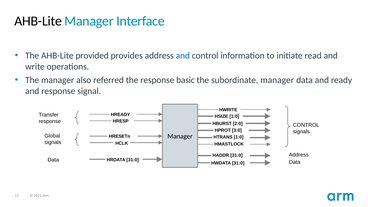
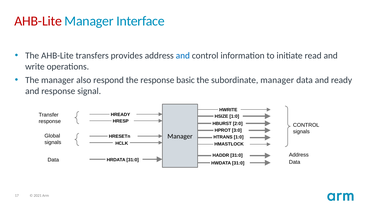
AHB-Lite at (38, 21) colour: black -> red
provided: provided -> transfers
referred: referred -> respond
